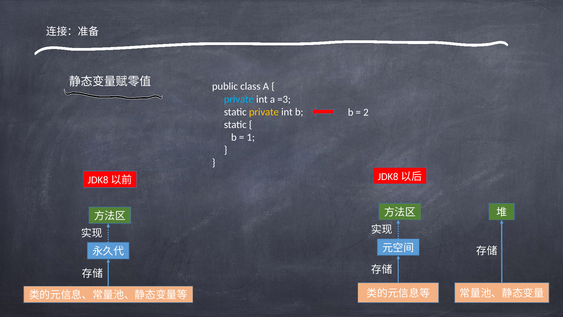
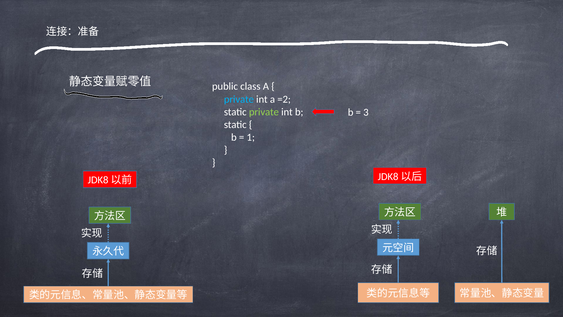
=3: =3 -> =2
private at (264, 112) colour: yellow -> light green
2: 2 -> 3
